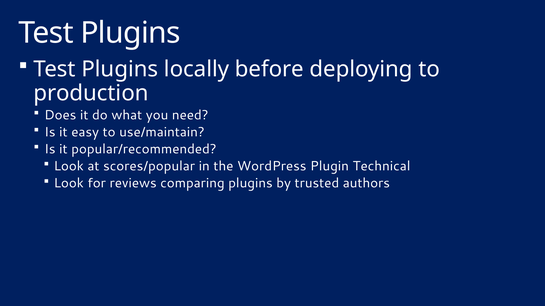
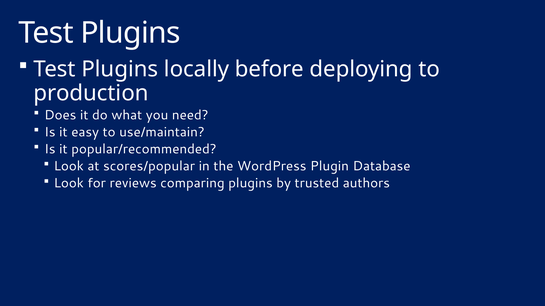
Technical: Technical -> Database
